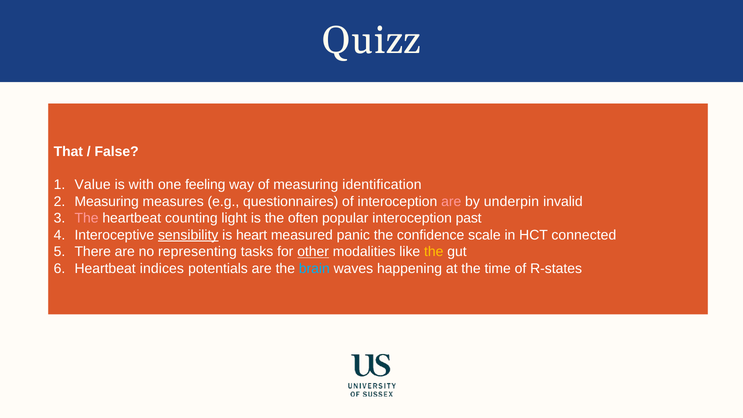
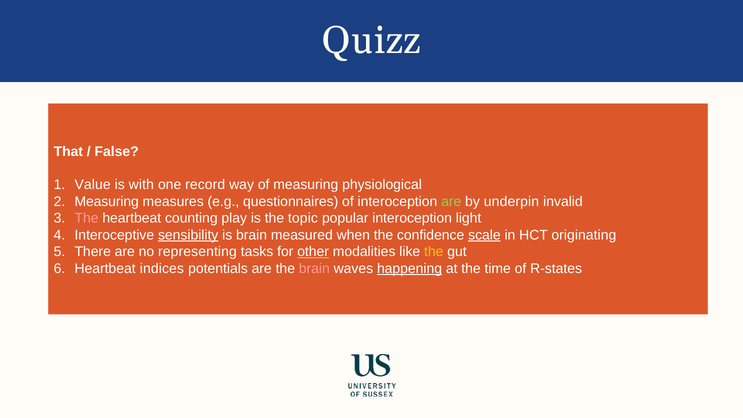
feeling: feeling -> record
identification: identification -> physiological
are at (451, 202) colour: pink -> light green
light: light -> play
often: often -> topic
past: past -> light
is heart: heart -> brain
panic: panic -> when
scale underline: none -> present
connected: connected -> originating
brain at (314, 268) colour: light blue -> pink
happening underline: none -> present
